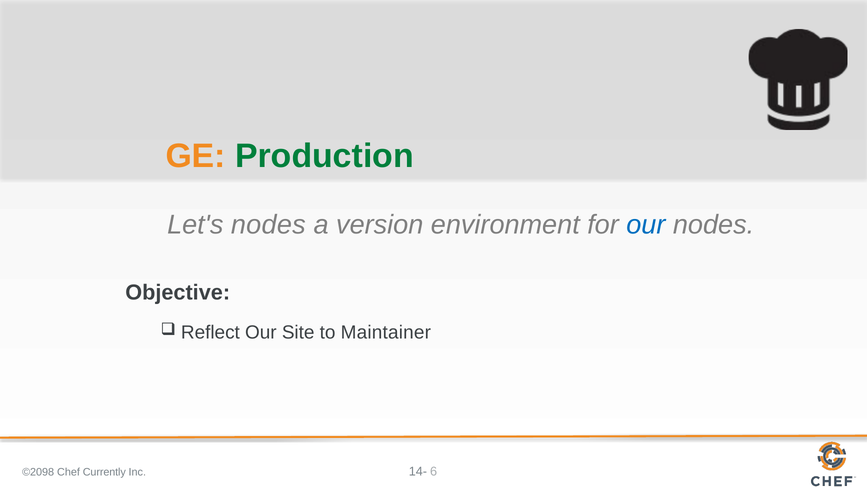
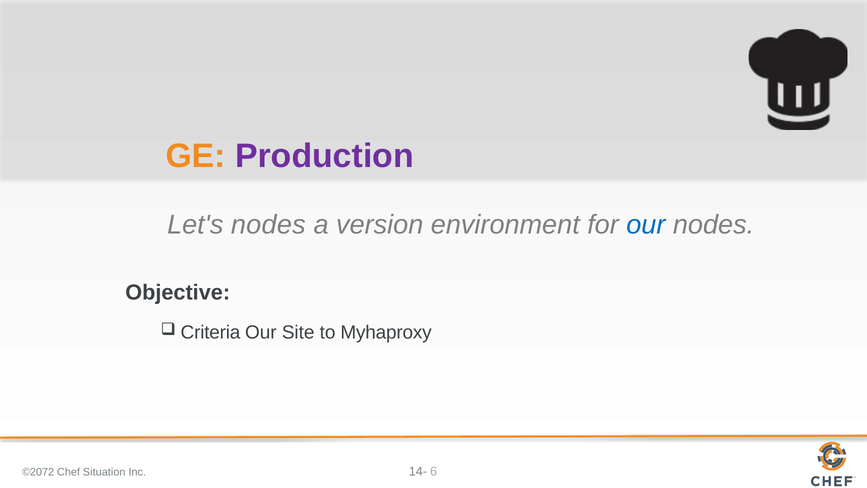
Production colour: green -> purple
Reflect: Reflect -> Criteria
Maintainer: Maintainer -> Myhaproxy
©2098: ©2098 -> ©2072
Currently: Currently -> Situation
